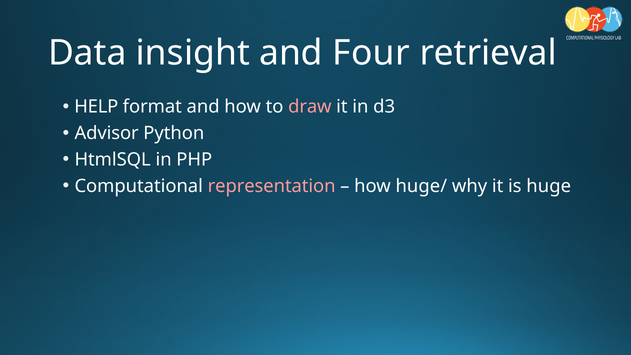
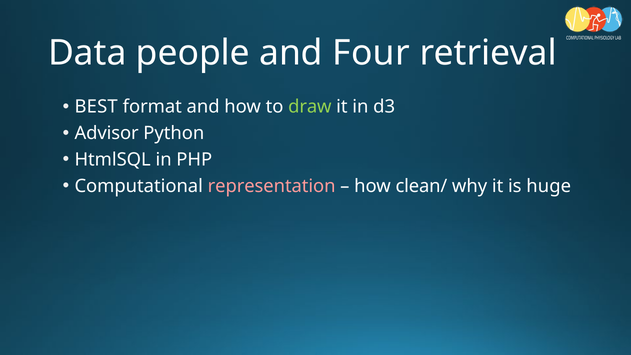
insight: insight -> people
HELP: HELP -> BEST
draw colour: pink -> light green
huge/: huge/ -> clean/
